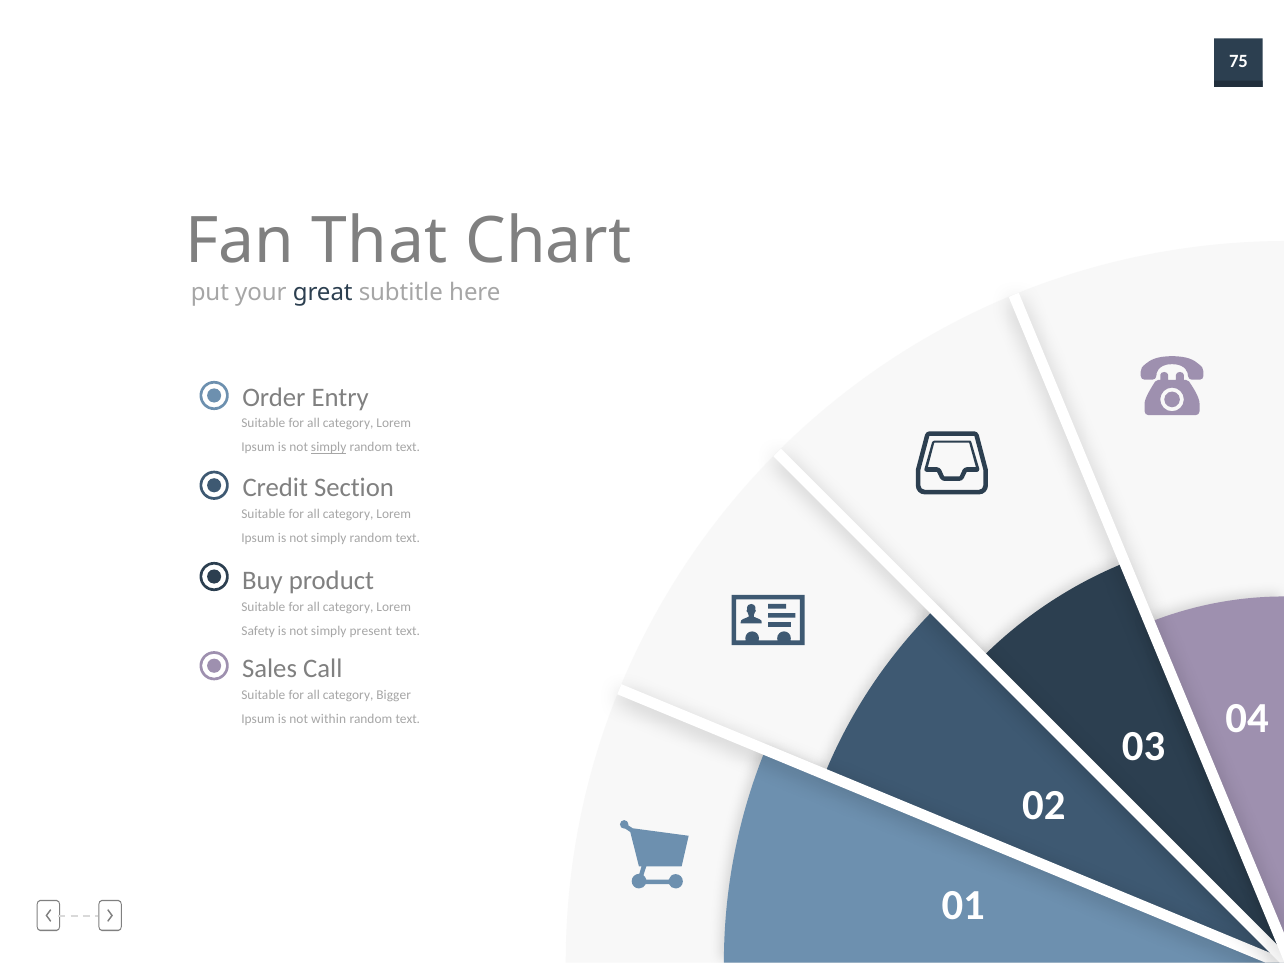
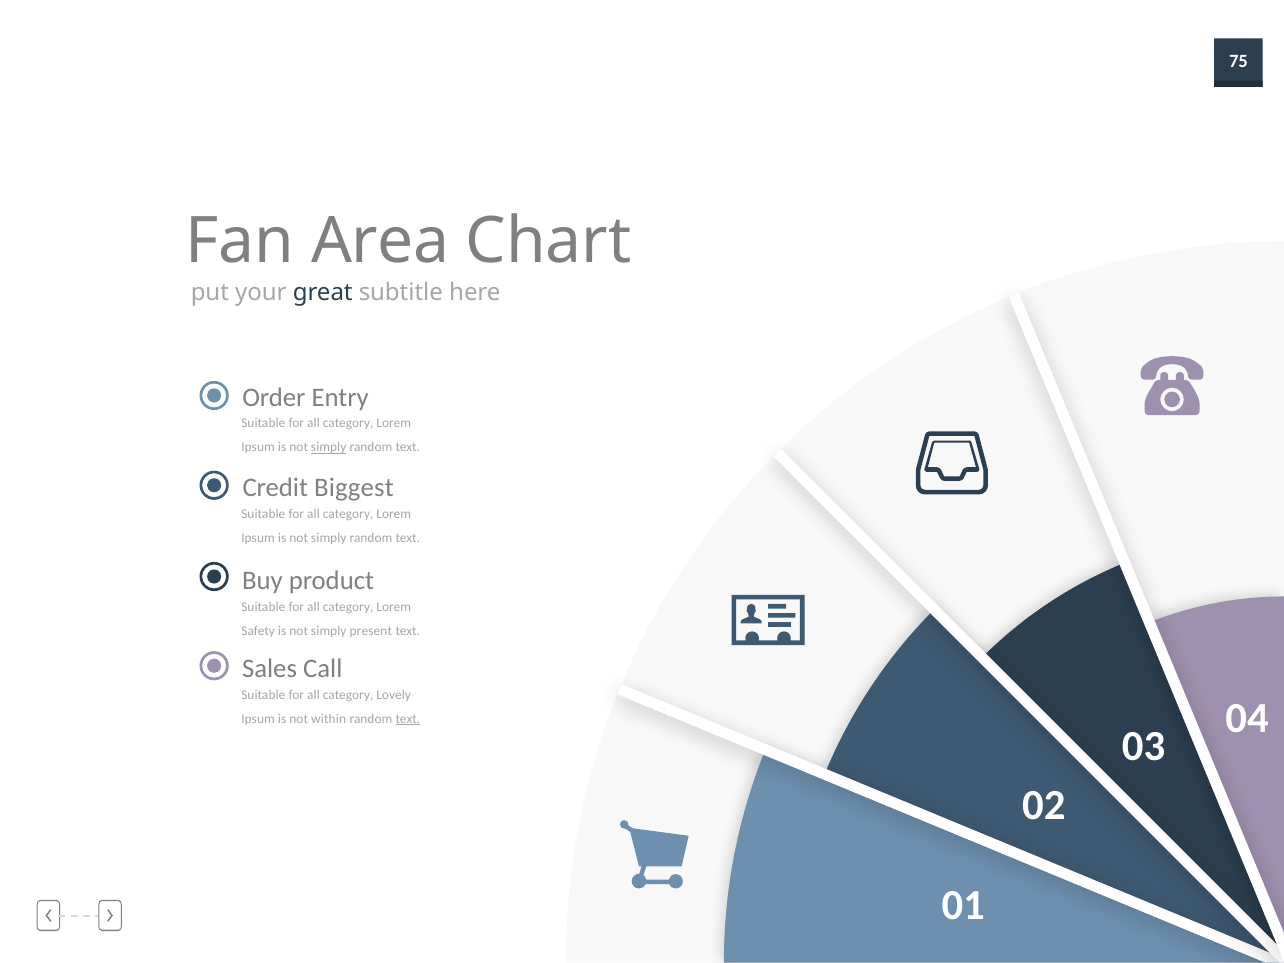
That: That -> Area
Section: Section -> Biggest
Bigger: Bigger -> Lovely
text at (408, 719) underline: none -> present
